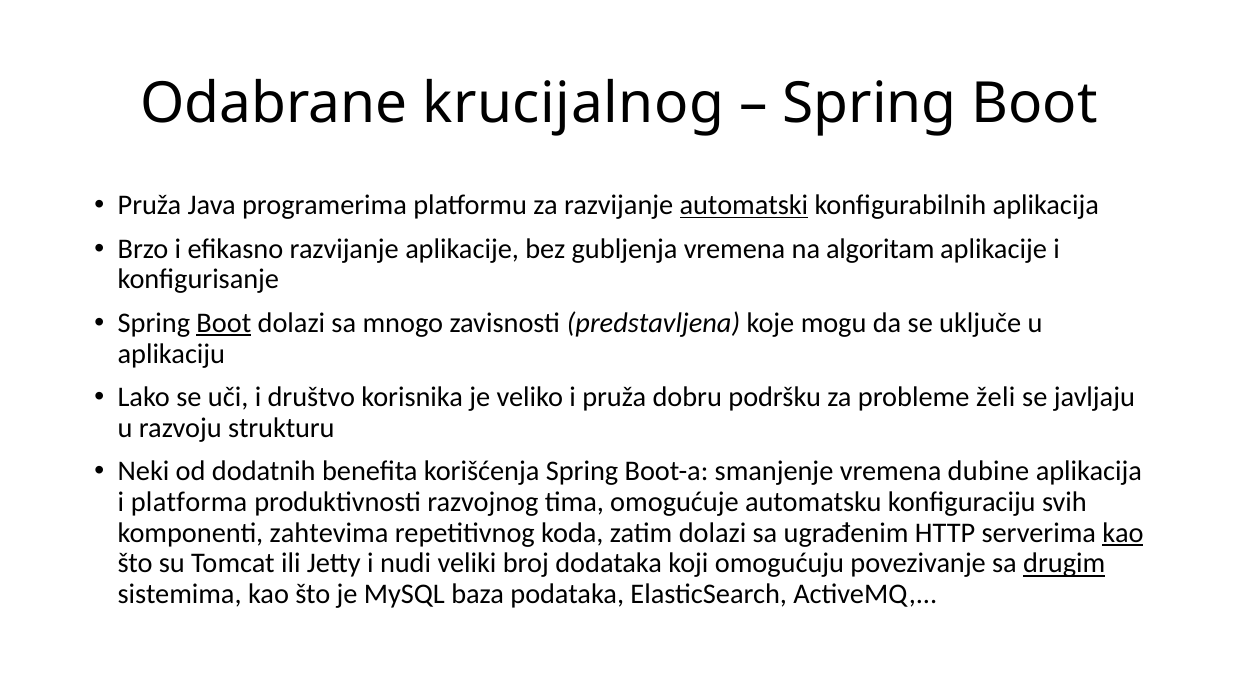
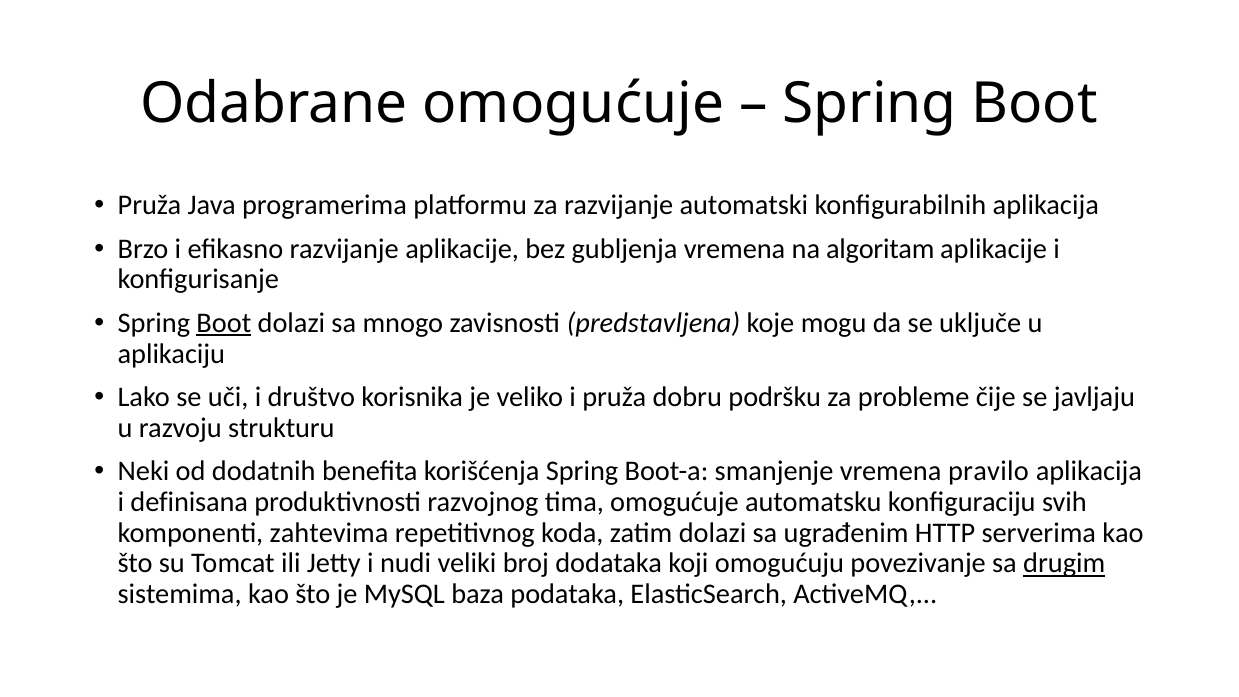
Odabrane krucijalnog: krucijalnog -> omogućuje
automatski underline: present -> none
želi: želi -> čije
dubine: dubine -> pravilo
platforma: platforma -> definisana
kao at (1123, 533) underline: present -> none
